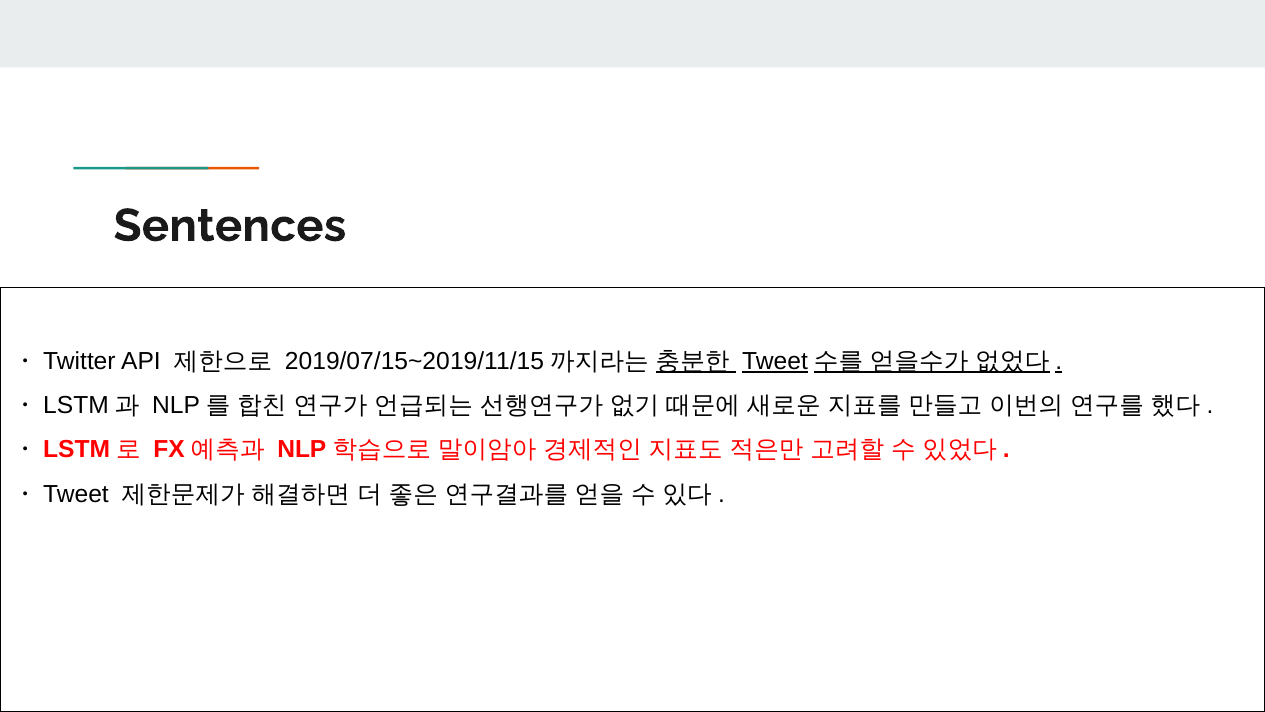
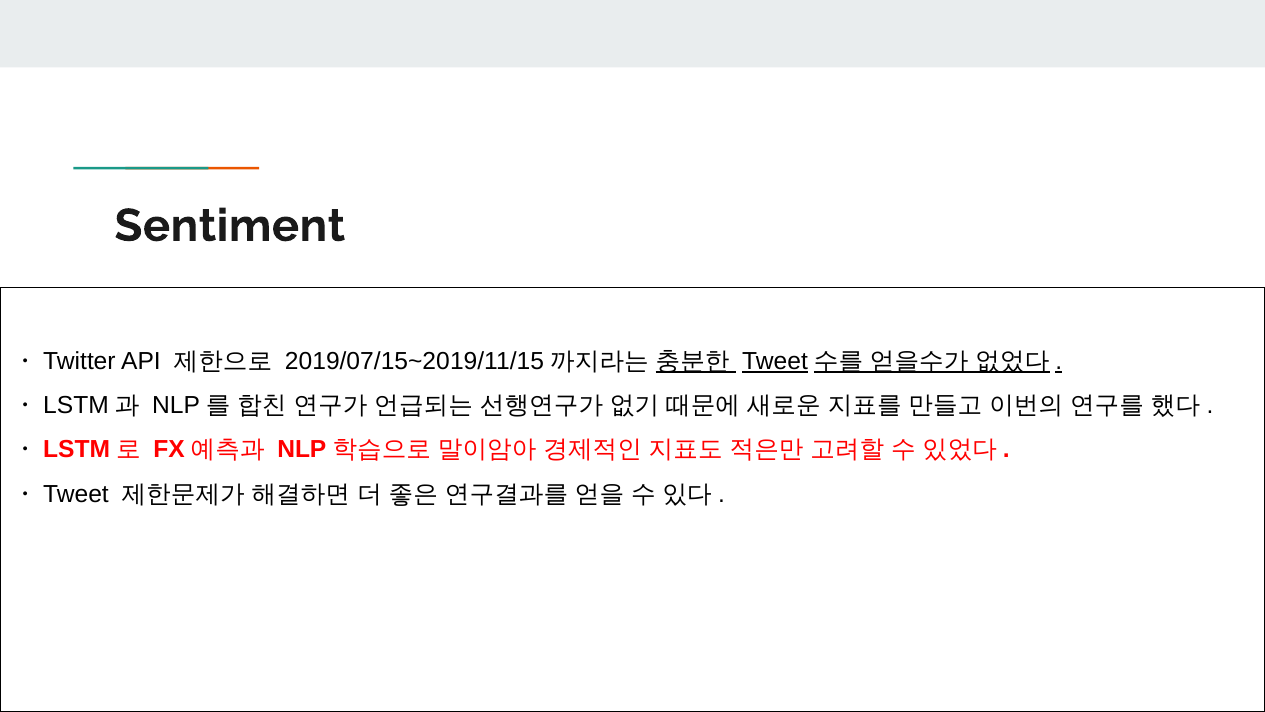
Sentences: Sentences -> Sentiment
